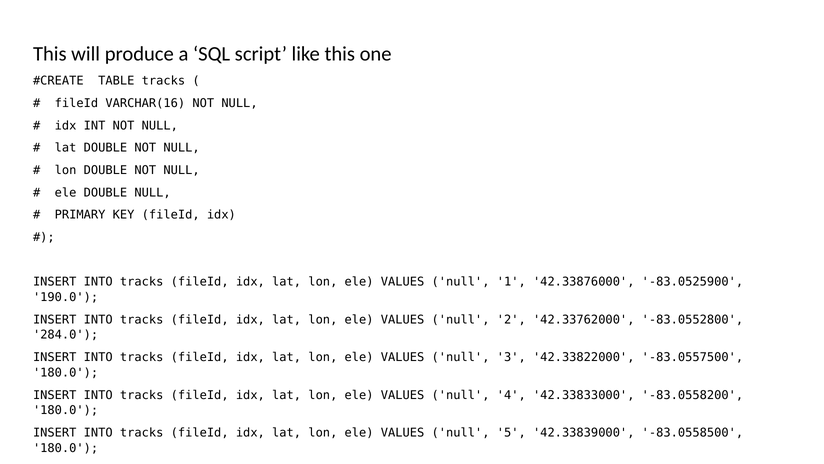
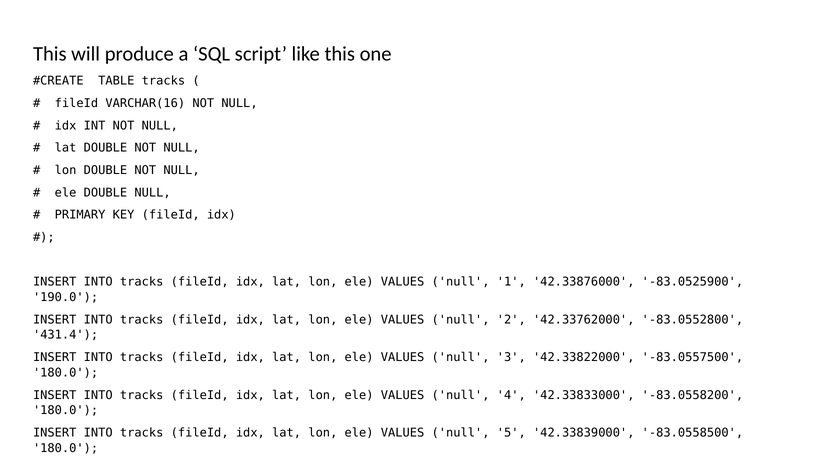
284.0: 284.0 -> 431.4
